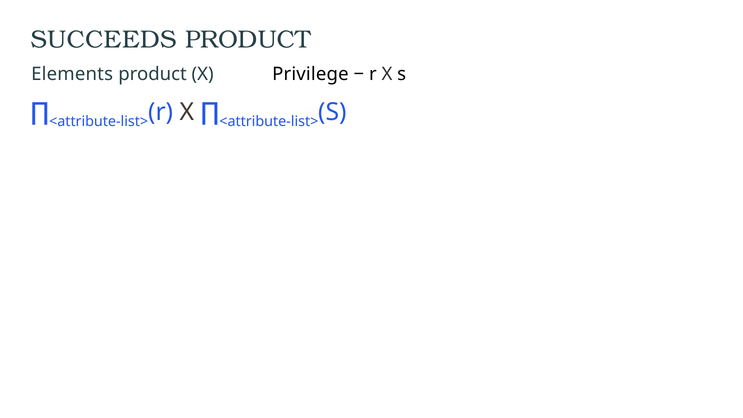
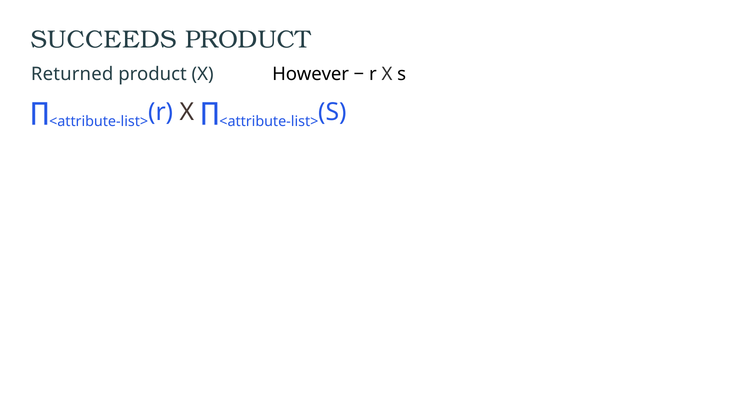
Elements: Elements -> Returned
Privilege: Privilege -> However
